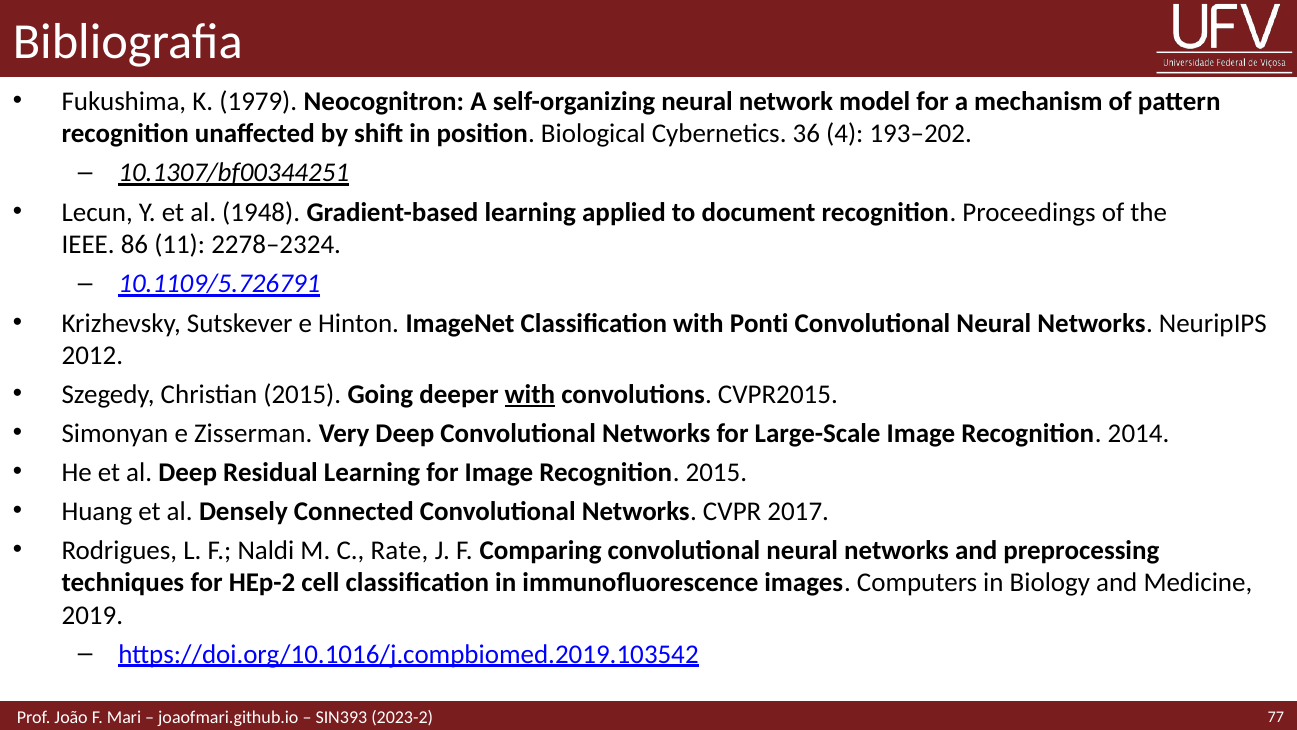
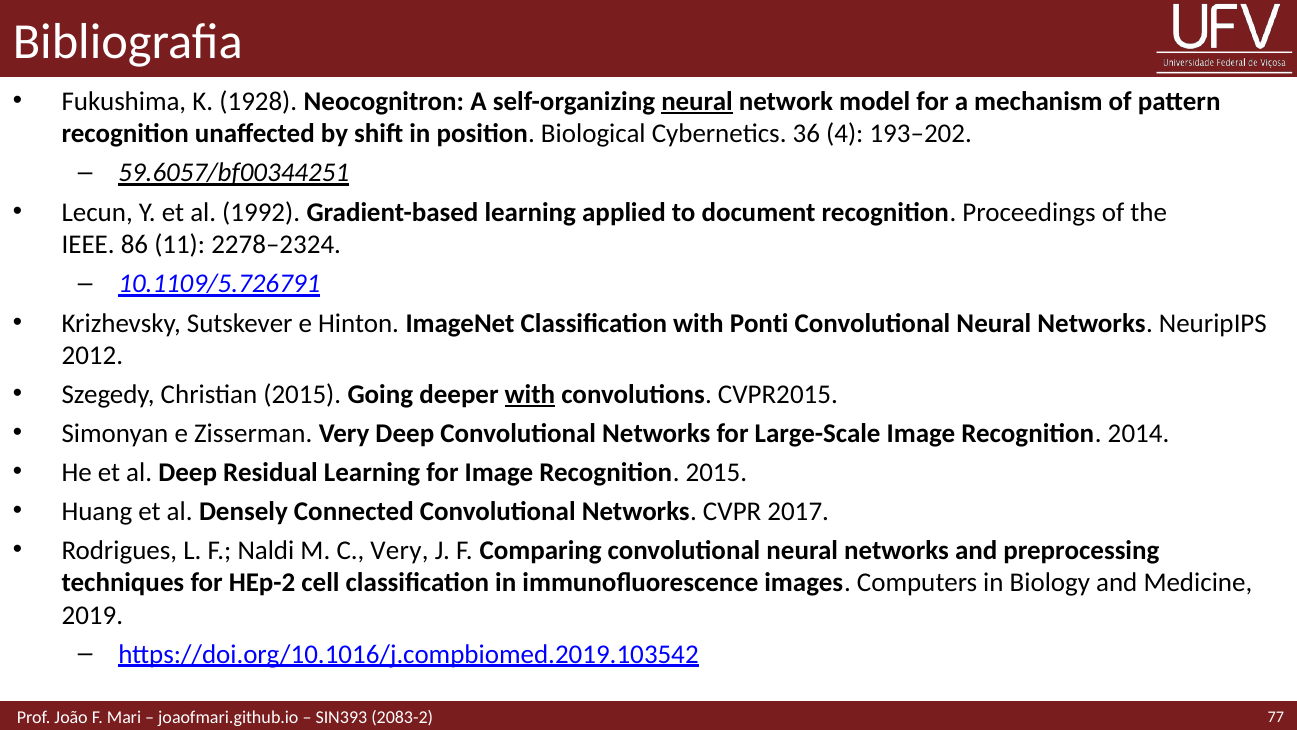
1979: 1979 -> 1928
neural at (697, 101) underline: none -> present
10.1307/bf00344251: 10.1307/bf00344251 -> 59.6057/bf00344251
1948: 1948 -> 1992
C Rate: Rate -> Very
2023-2: 2023-2 -> 2083-2
